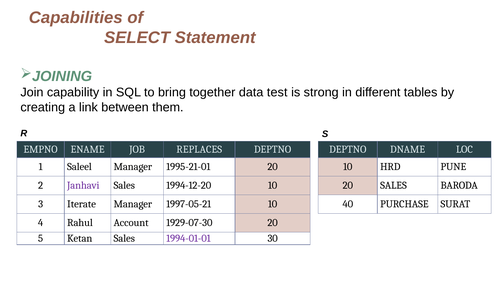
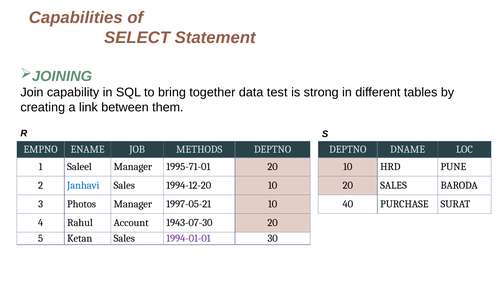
REPLACES: REPLACES -> METHODS
1995-21-01: 1995-21-01 -> 1995-71-01
Janhavi colour: purple -> blue
Iterate: Iterate -> Photos
1929-07-30: 1929-07-30 -> 1943-07-30
